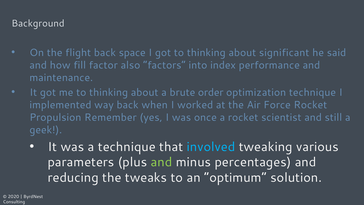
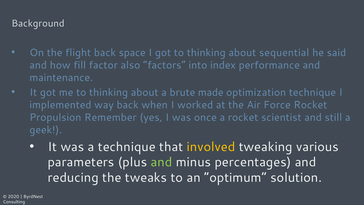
significant: significant -> sequential
order: order -> made
involved colour: light blue -> yellow
